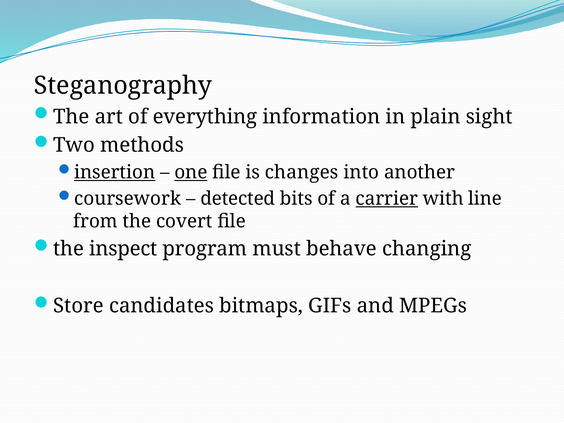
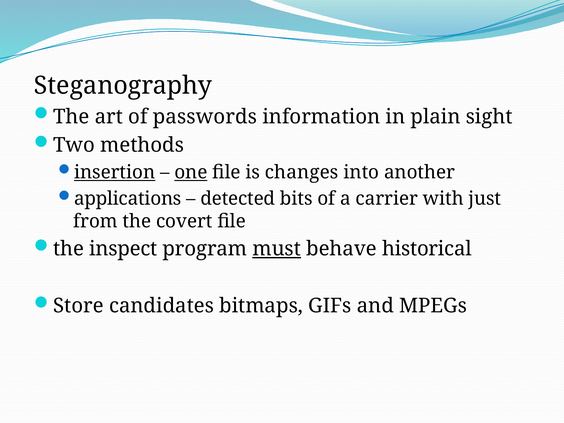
everything: everything -> passwords
coursework: coursework -> applications
carrier underline: present -> none
line: line -> just
must underline: none -> present
changing: changing -> historical
